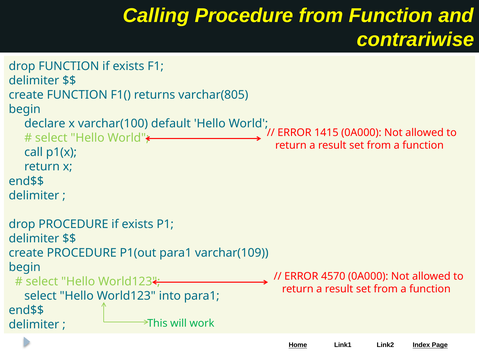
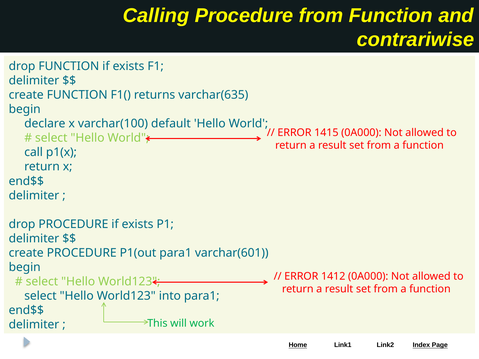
varchar(805: varchar(805 -> varchar(635
varchar(109: varchar(109 -> varchar(601
4570: 4570 -> 1412
